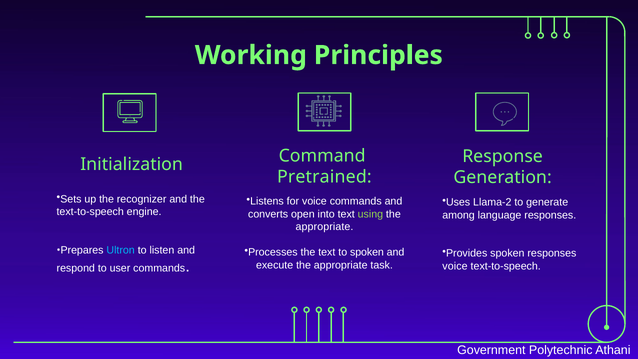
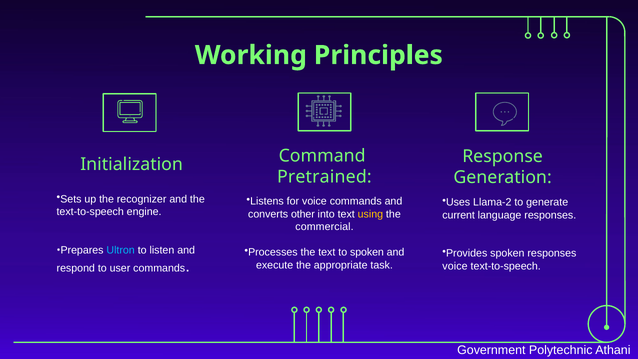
open: open -> other
using colour: light green -> yellow
among: among -> current
appropriate at (324, 227): appropriate -> commercial
